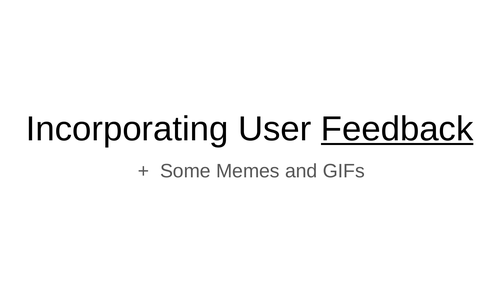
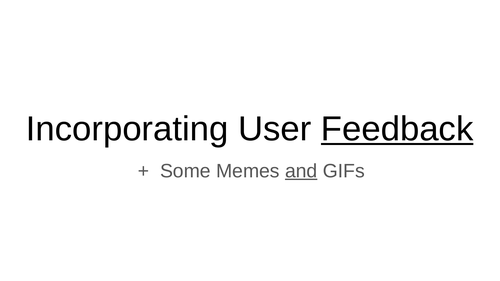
and underline: none -> present
